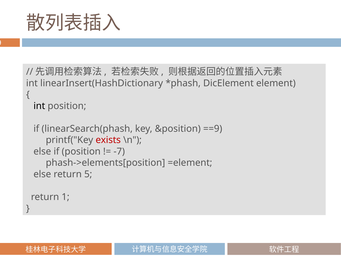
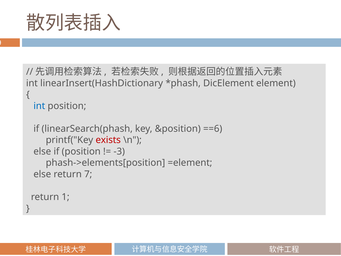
int at (39, 106) colour: black -> blue
==9: ==9 -> ==6
-7: -7 -> -3
5: 5 -> 7
